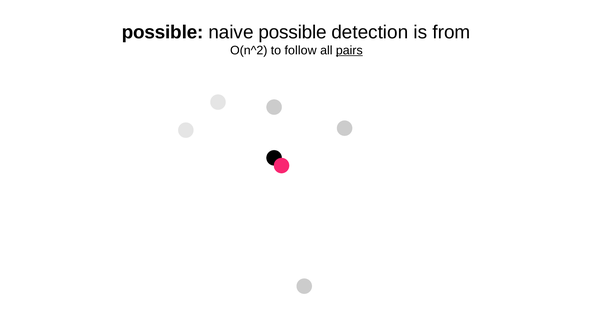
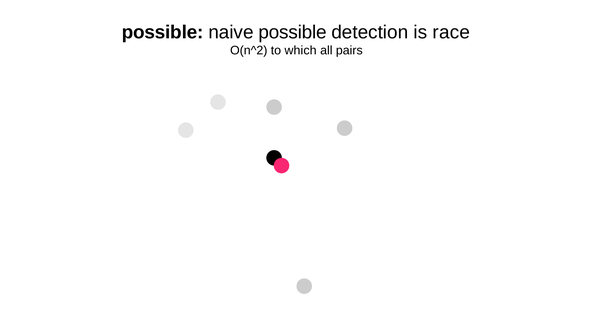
from: from -> race
follow: follow -> which
pairs underline: present -> none
